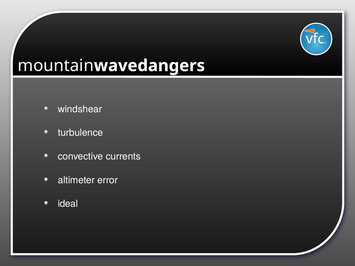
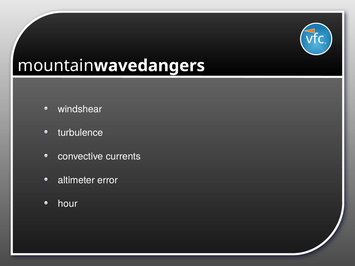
ideal: ideal -> hour
